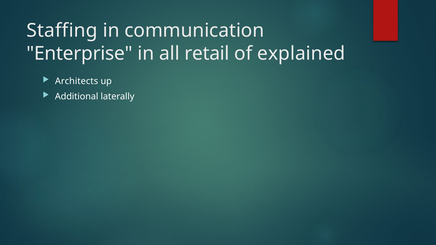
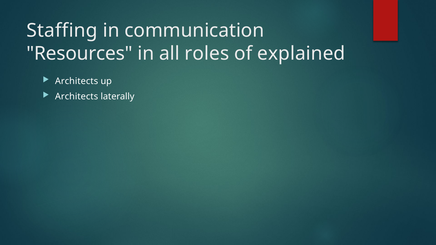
Enterprise: Enterprise -> Resources
retail: retail -> roles
Additional at (77, 97): Additional -> Architects
